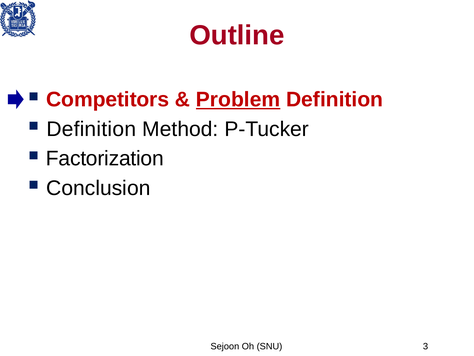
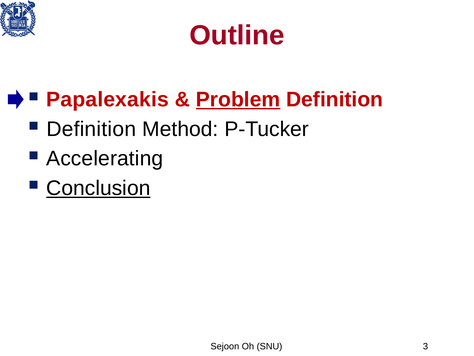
Competitors: Competitors -> Papalexakis
Factorization: Factorization -> Accelerating
Conclusion underline: none -> present
